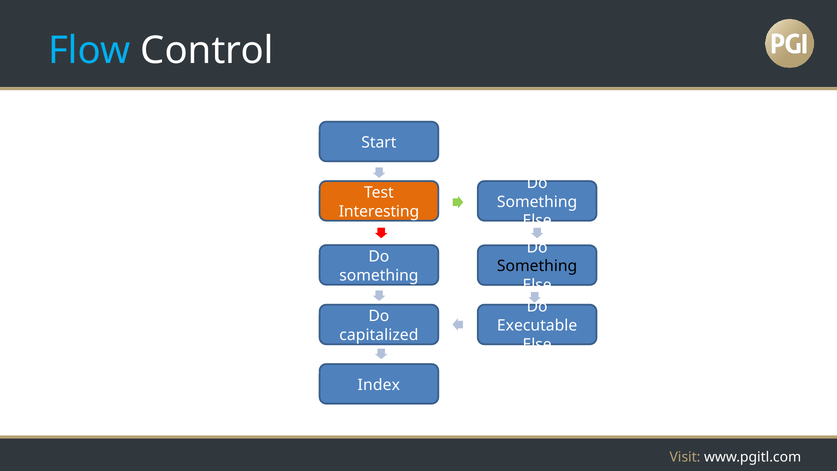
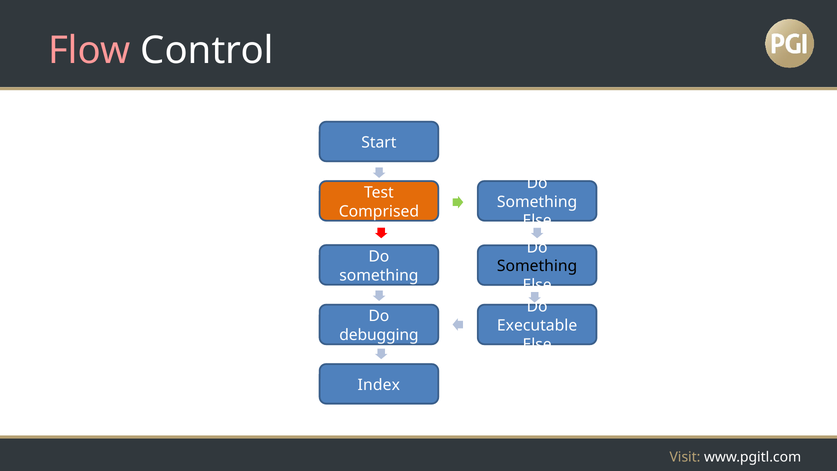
Flow colour: light blue -> pink
Interesting: Interesting -> Comprised
capitalized: capitalized -> debugging
